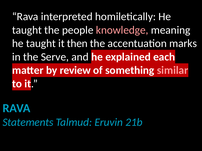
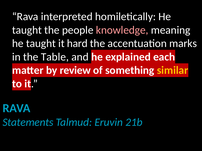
then: then -> hard
Serve: Serve -> Table
similar colour: pink -> yellow
